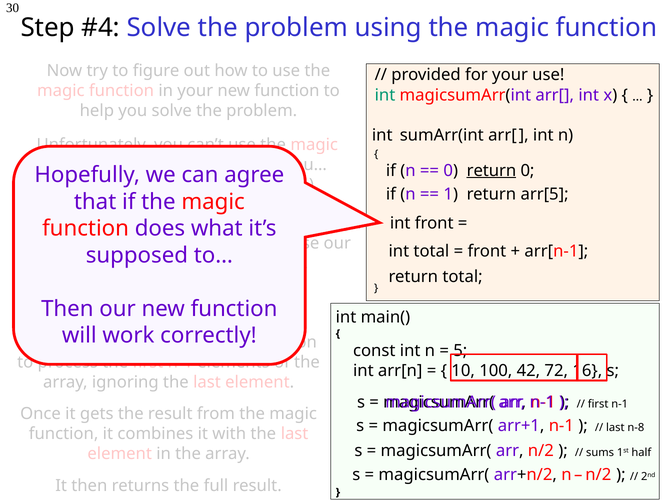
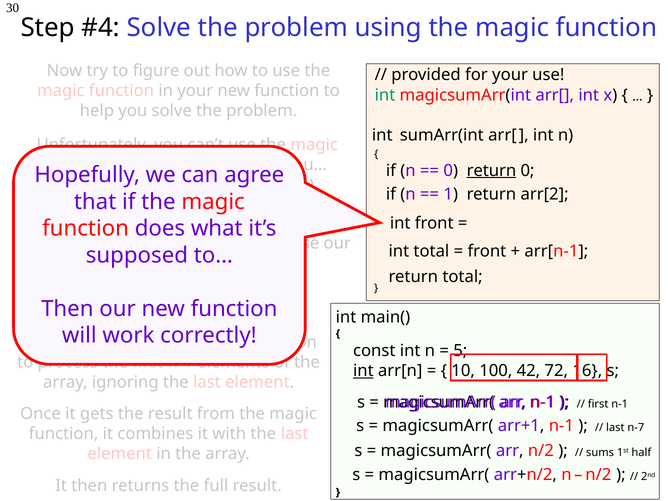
arr[5: arr[5 -> arr[2
int at (363, 371) underline: none -> present
n-8: n-8 -> n-7
